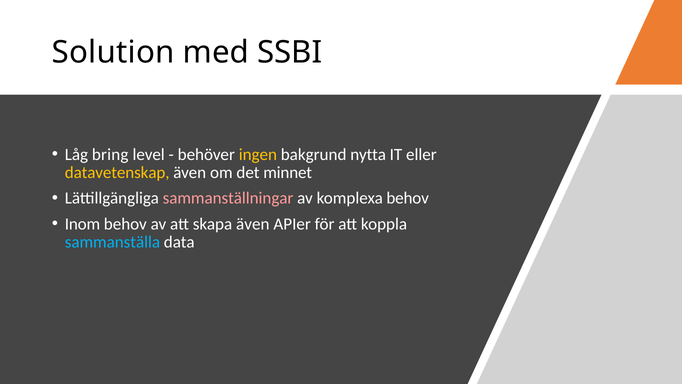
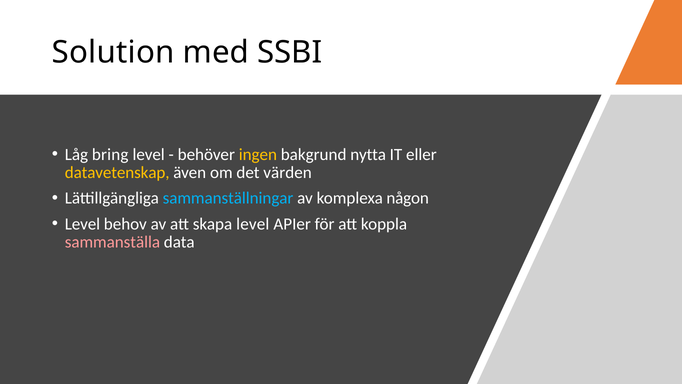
minnet: minnet -> värden
sammanställningar colour: pink -> light blue
komplexa behov: behov -> någon
Inom at (82, 224): Inom -> Level
skapa även: även -> level
sammanställa colour: light blue -> pink
